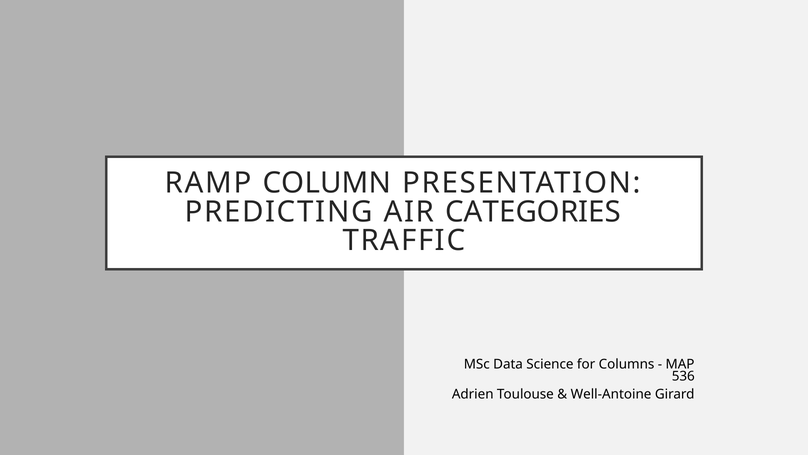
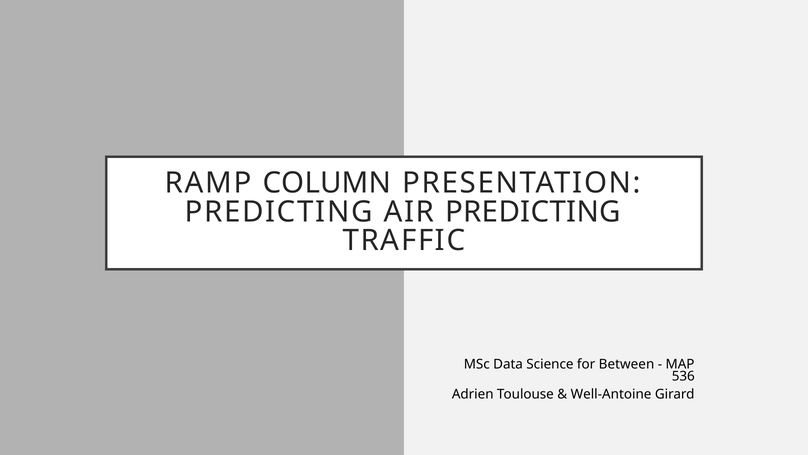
AIR CATEGORIES: CATEGORIES -> PREDICTING
Columns: Columns -> Between
